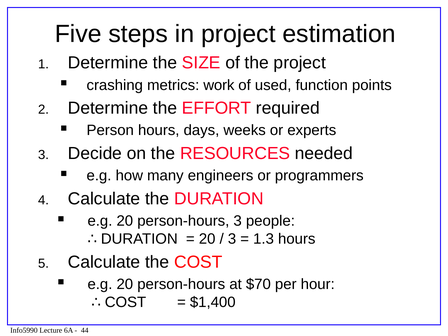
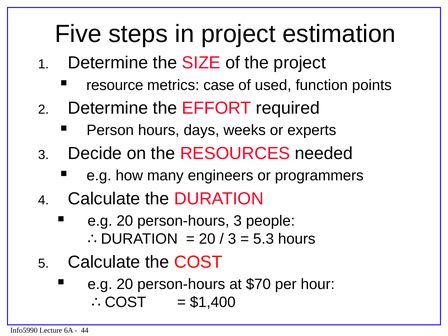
crashing: crashing -> resource
work: work -> case
1.3: 1.3 -> 5.3
